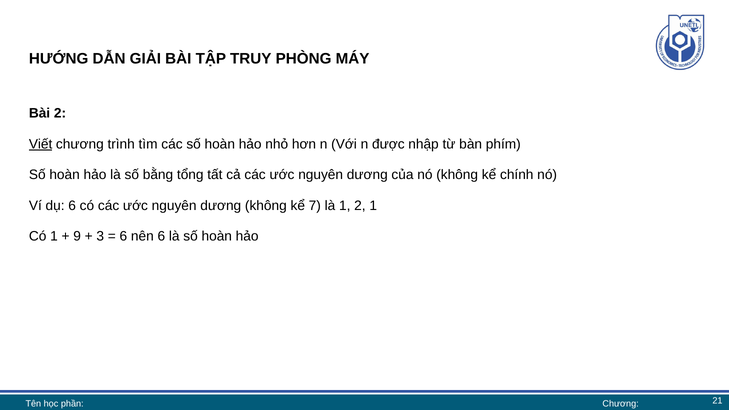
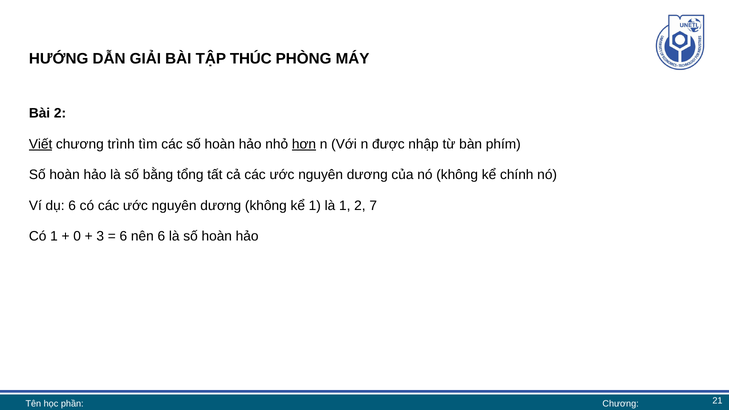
TRUY: TRUY -> THÚC
hơn underline: none -> present
kể 7: 7 -> 1
2 1: 1 -> 7
9: 9 -> 0
